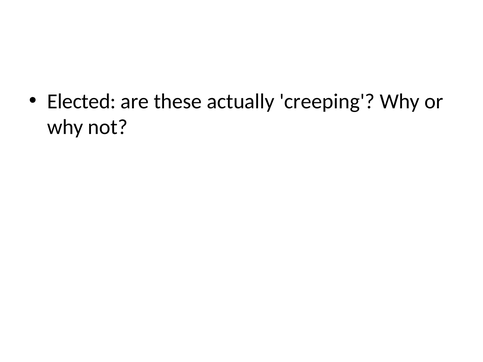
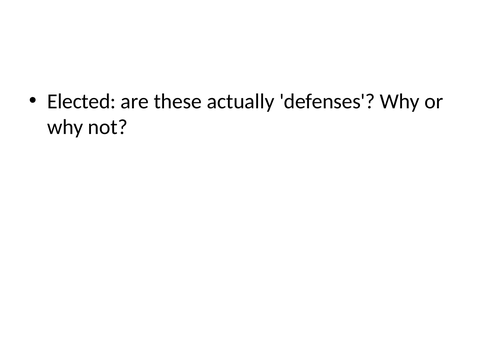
creeping: creeping -> defenses
